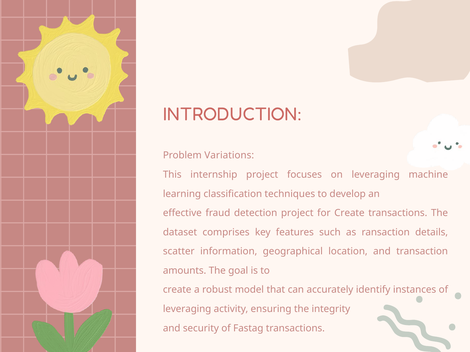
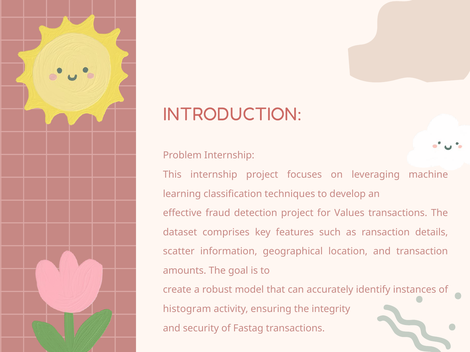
Problem Variations: Variations -> Internship
for Create: Create -> Values
leveraging at (187, 309): leveraging -> histogram
